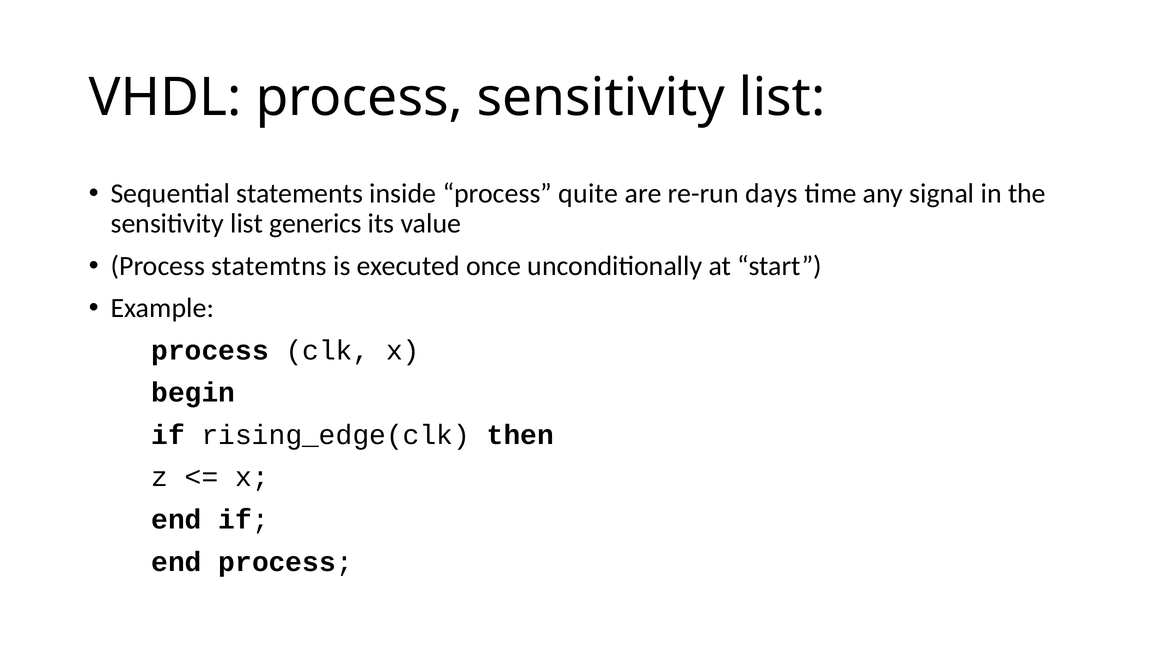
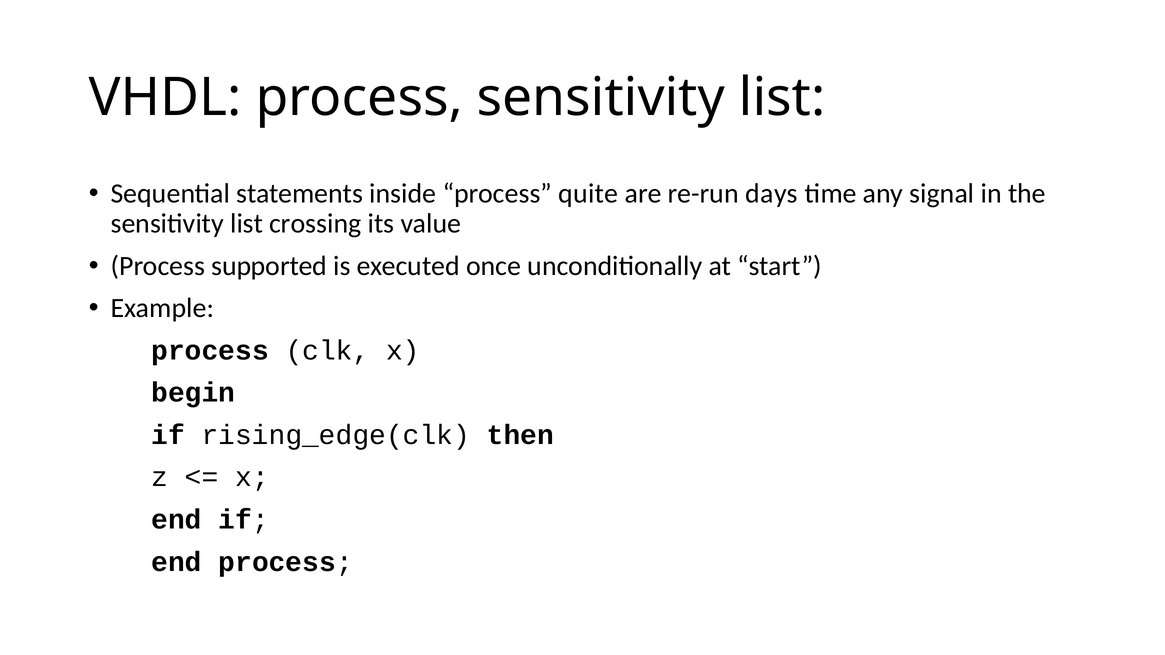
generics: generics -> crossing
statemtns: statemtns -> supported
